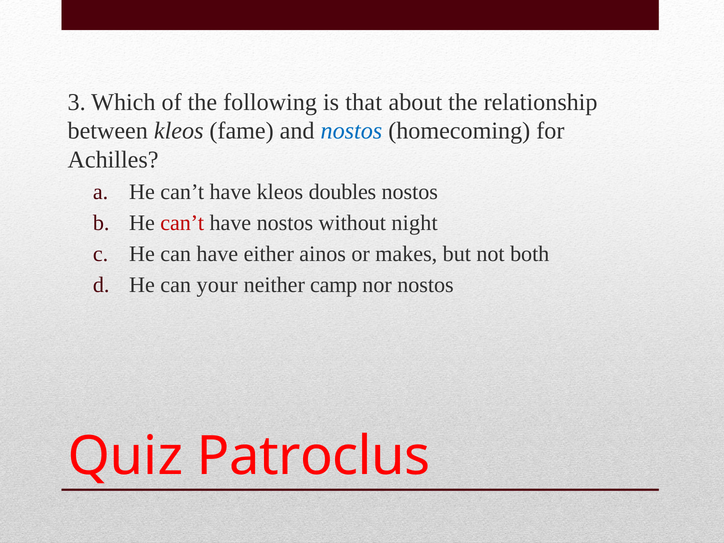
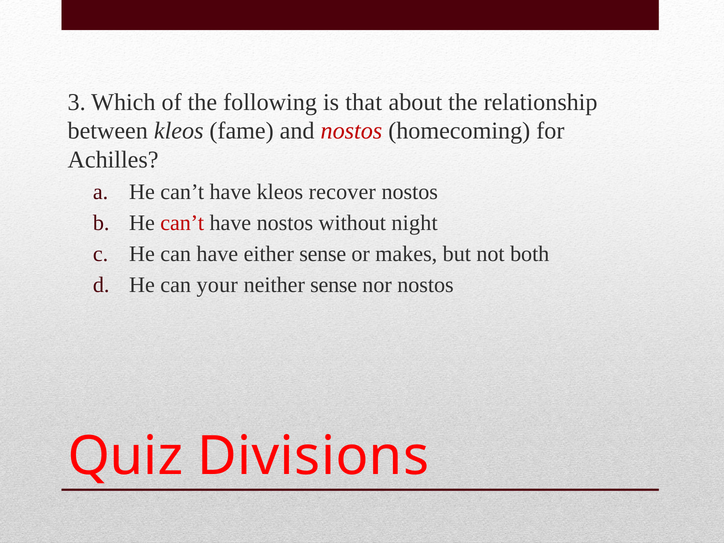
nostos at (351, 131) colour: blue -> red
doubles: doubles -> recover
either ainos: ainos -> sense
neither camp: camp -> sense
Patroclus: Patroclus -> Divisions
